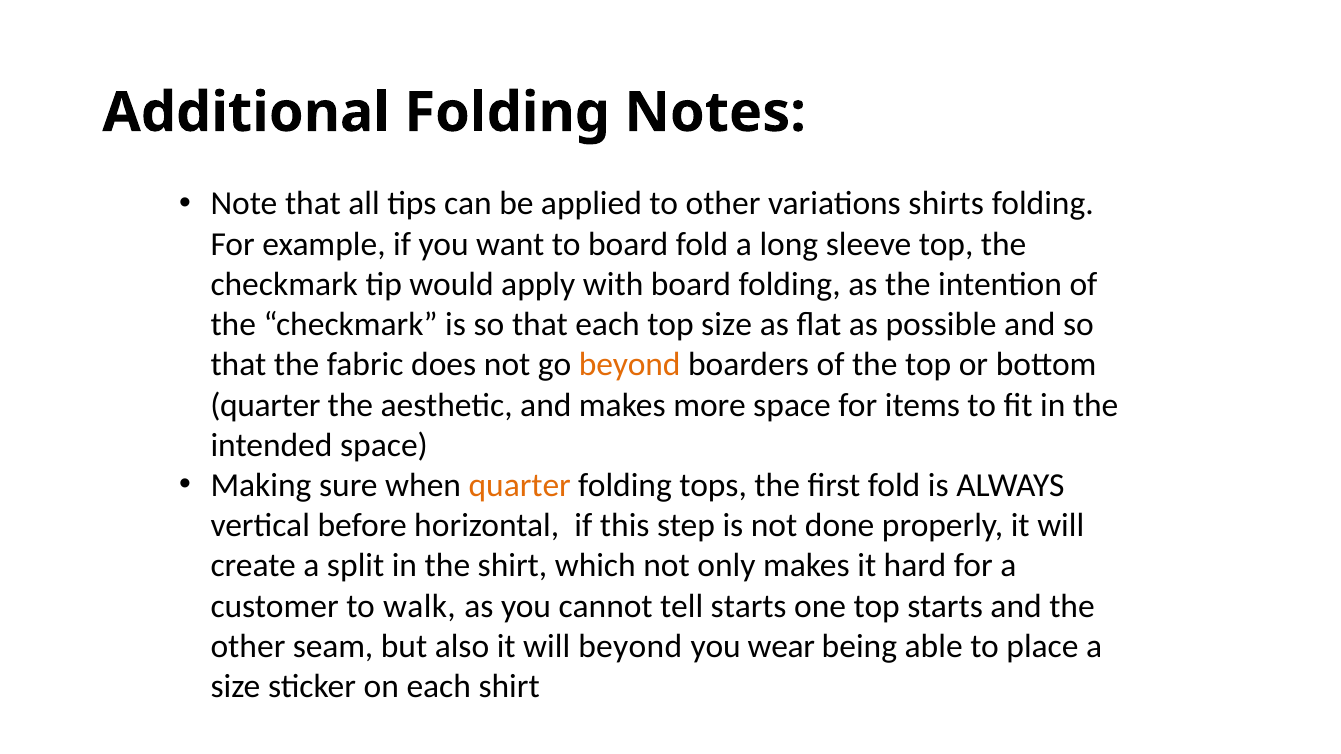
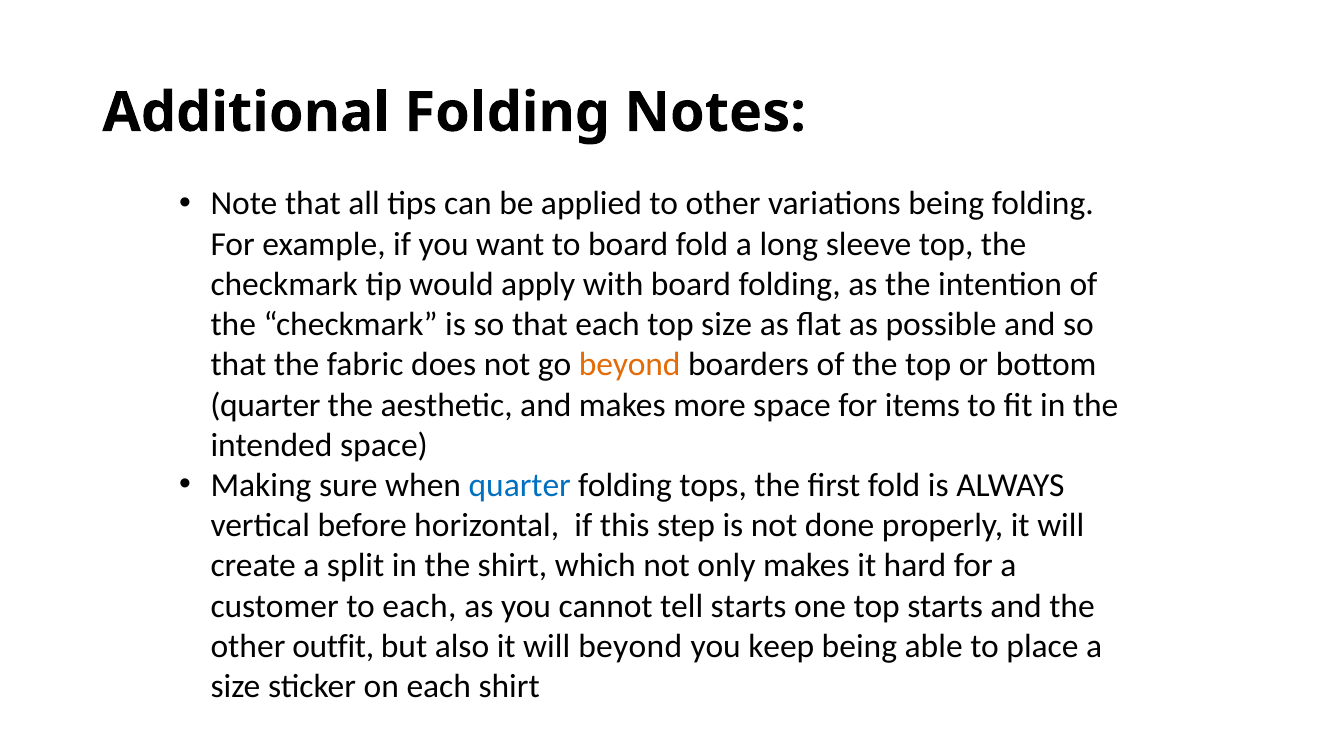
variations shirts: shirts -> being
quarter at (520, 486) colour: orange -> blue
to walk: walk -> each
seam: seam -> outfit
wear: wear -> keep
